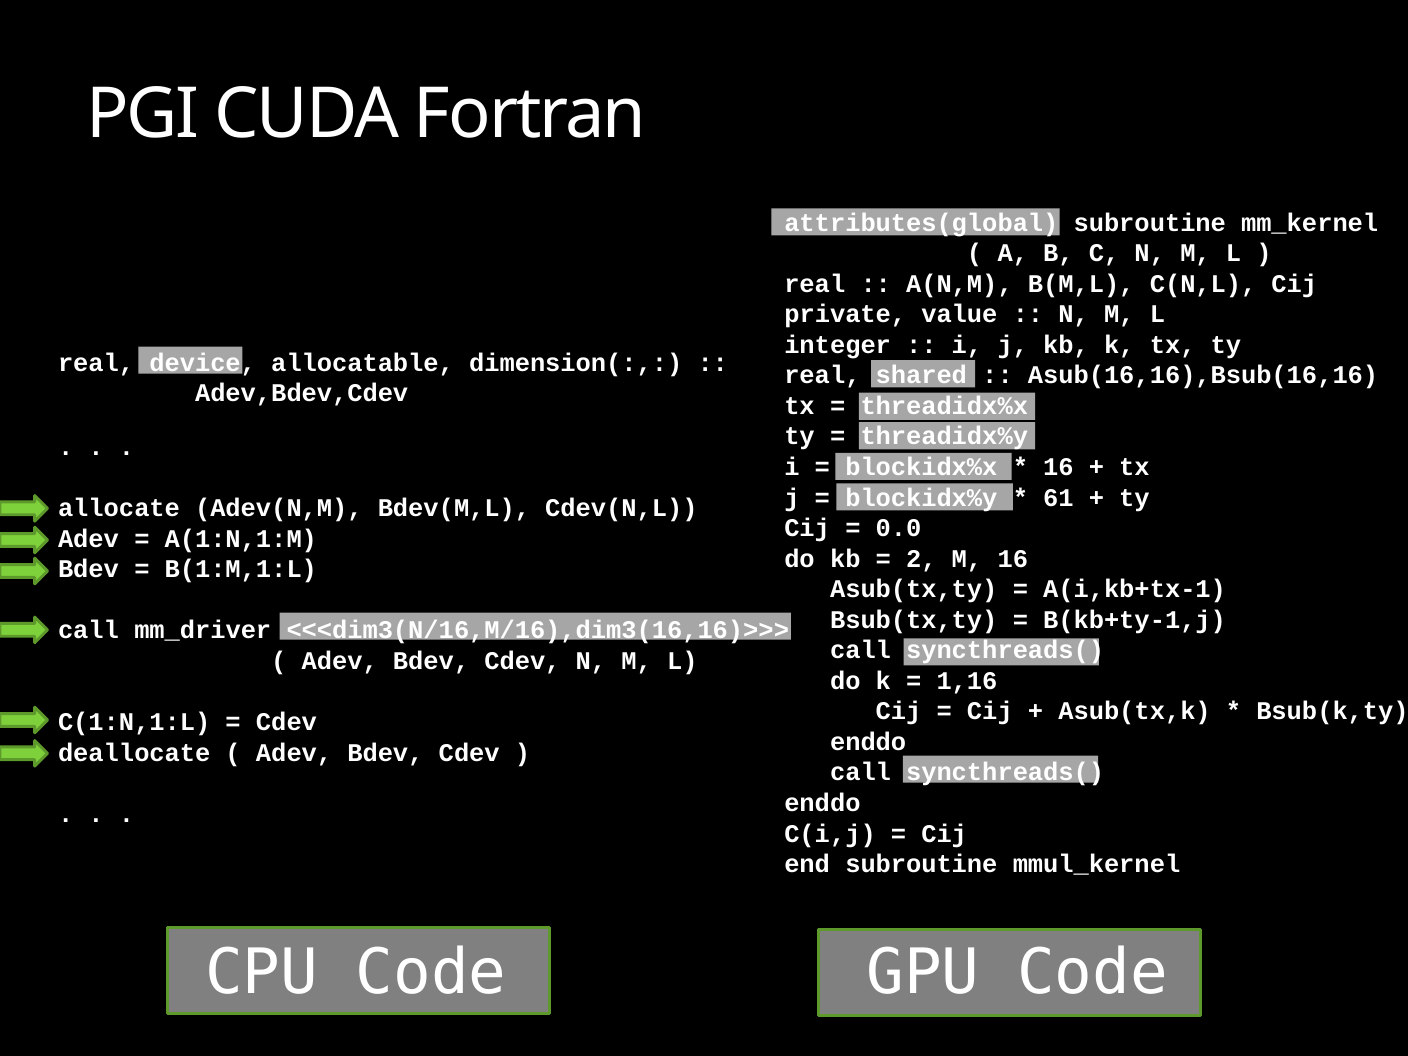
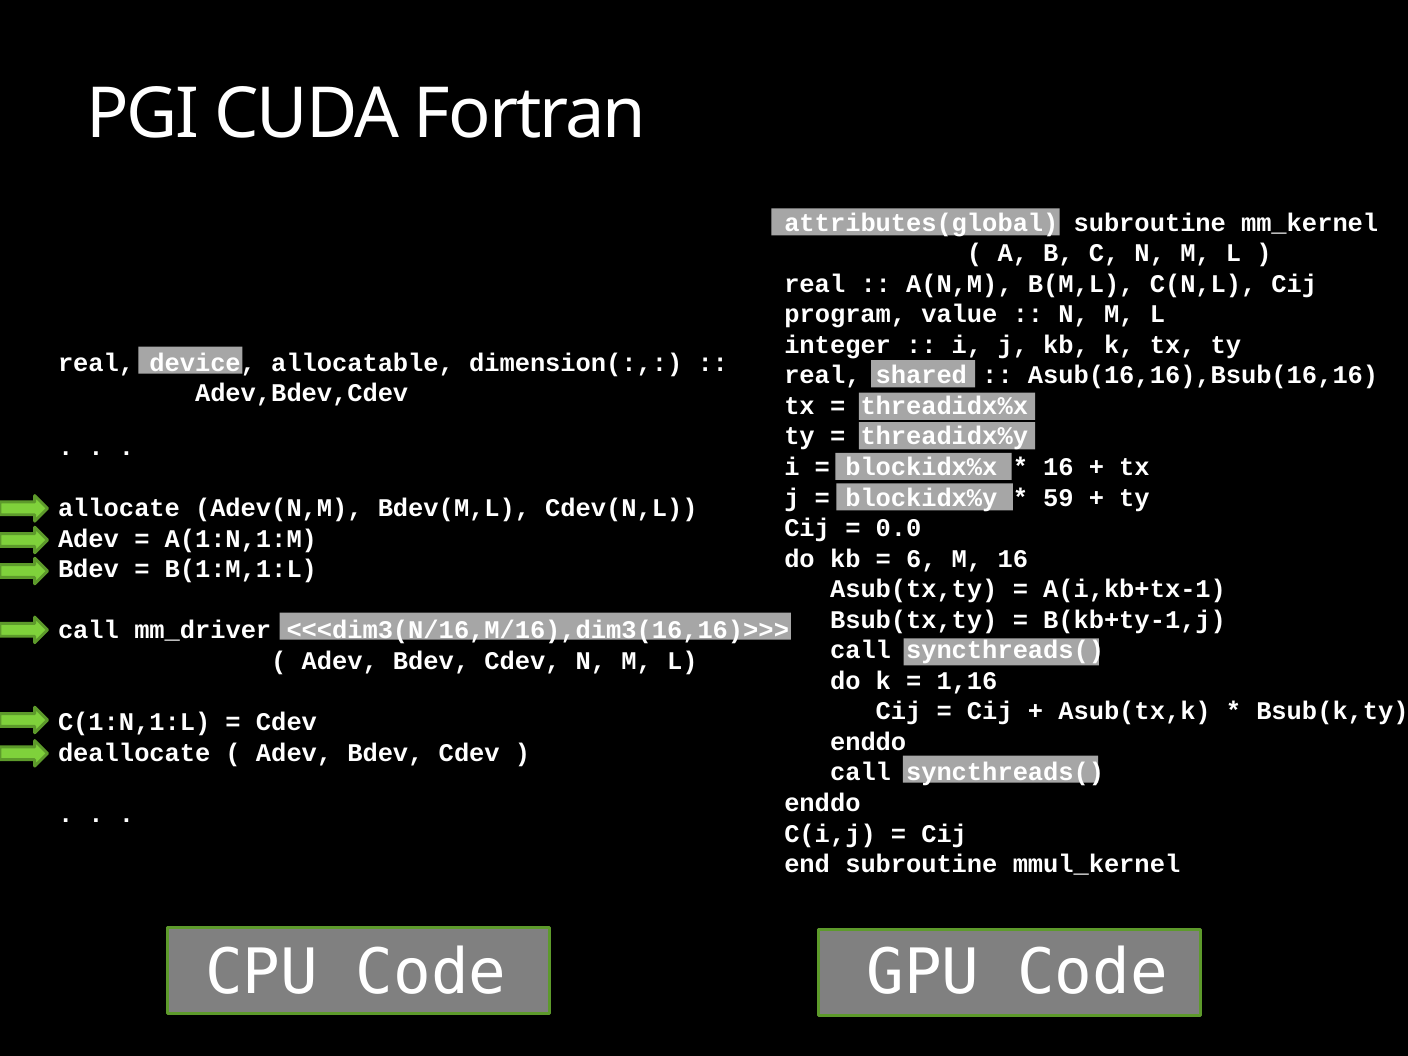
private: private -> program
61: 61 -> 59
2: 2 -> 6
